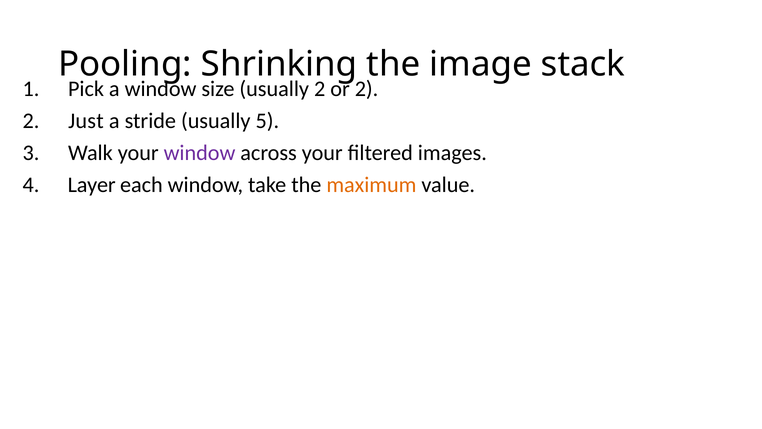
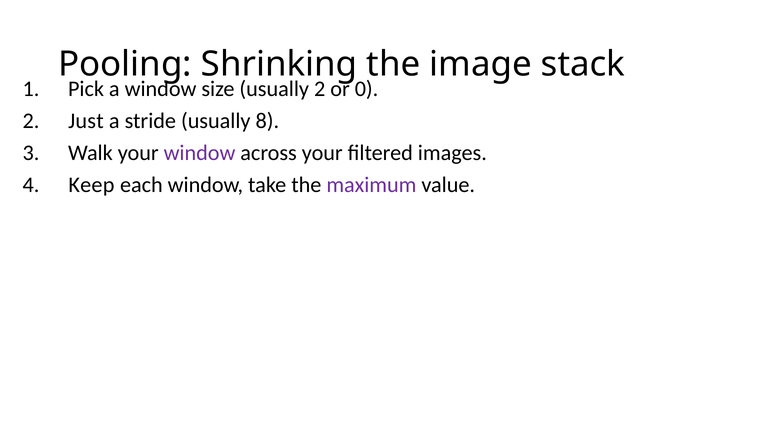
2 at (367, 89): 2 -> 0
5: 5 -> 8
Layer: Layer -> Keep
maximum colour: orange -> purple
